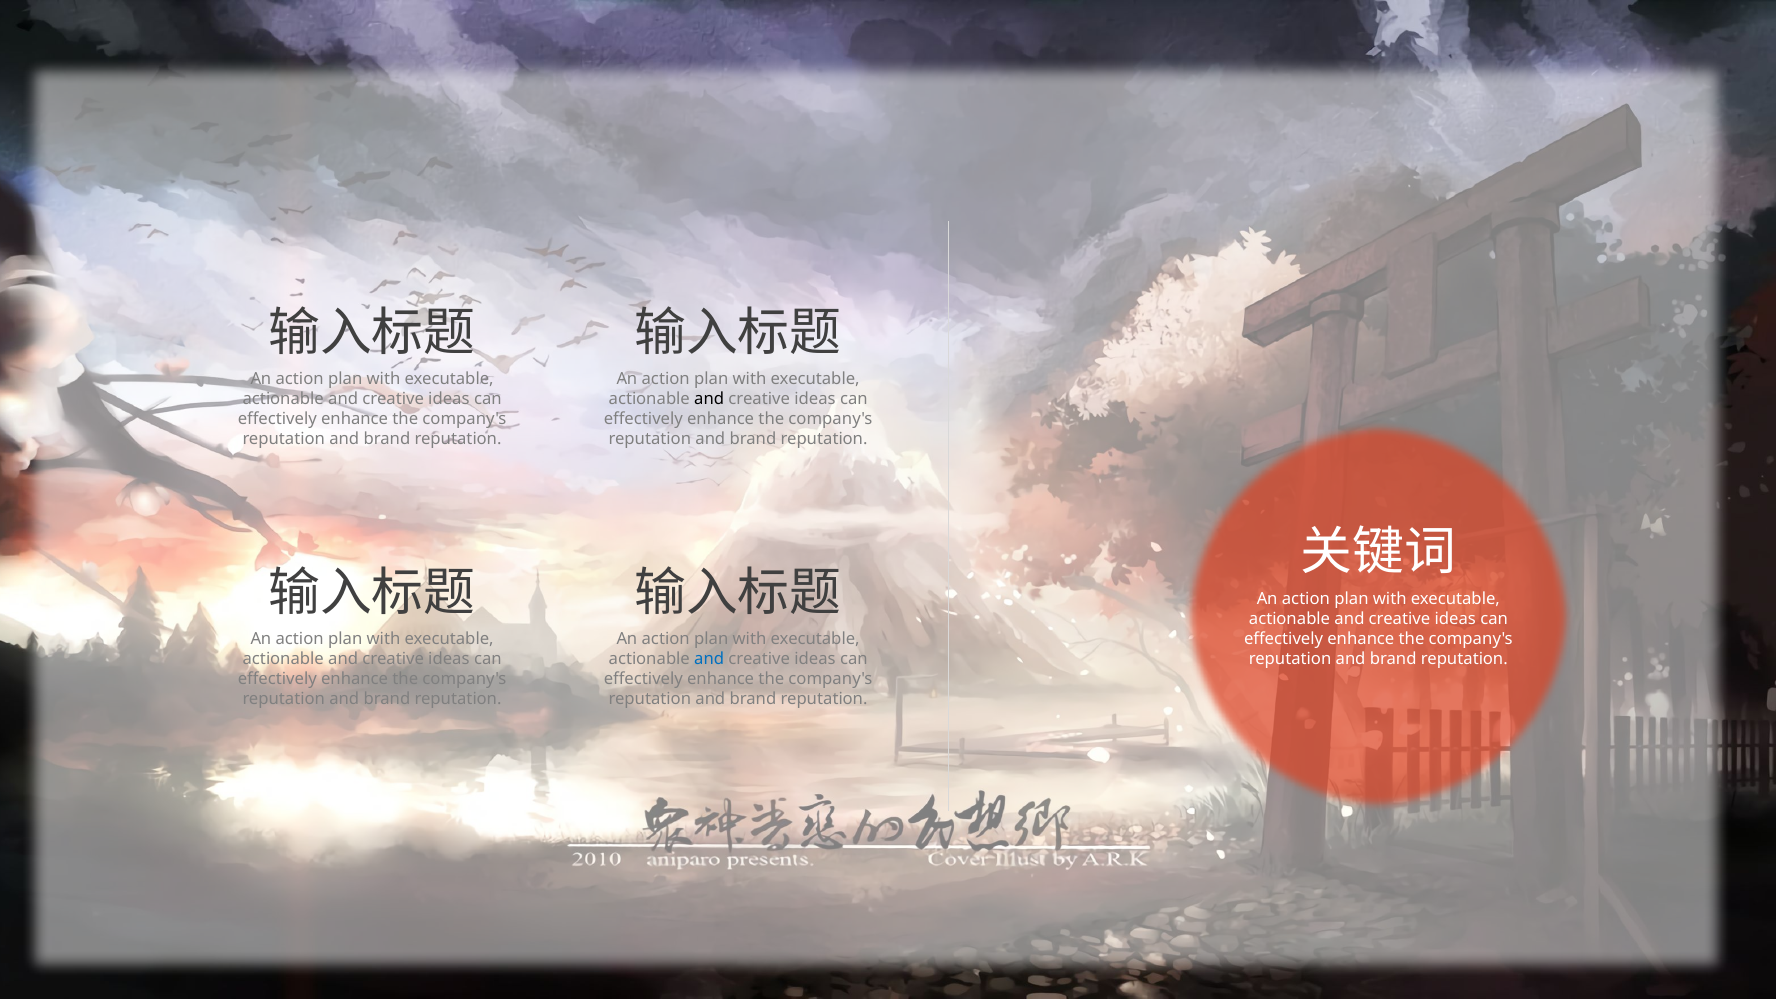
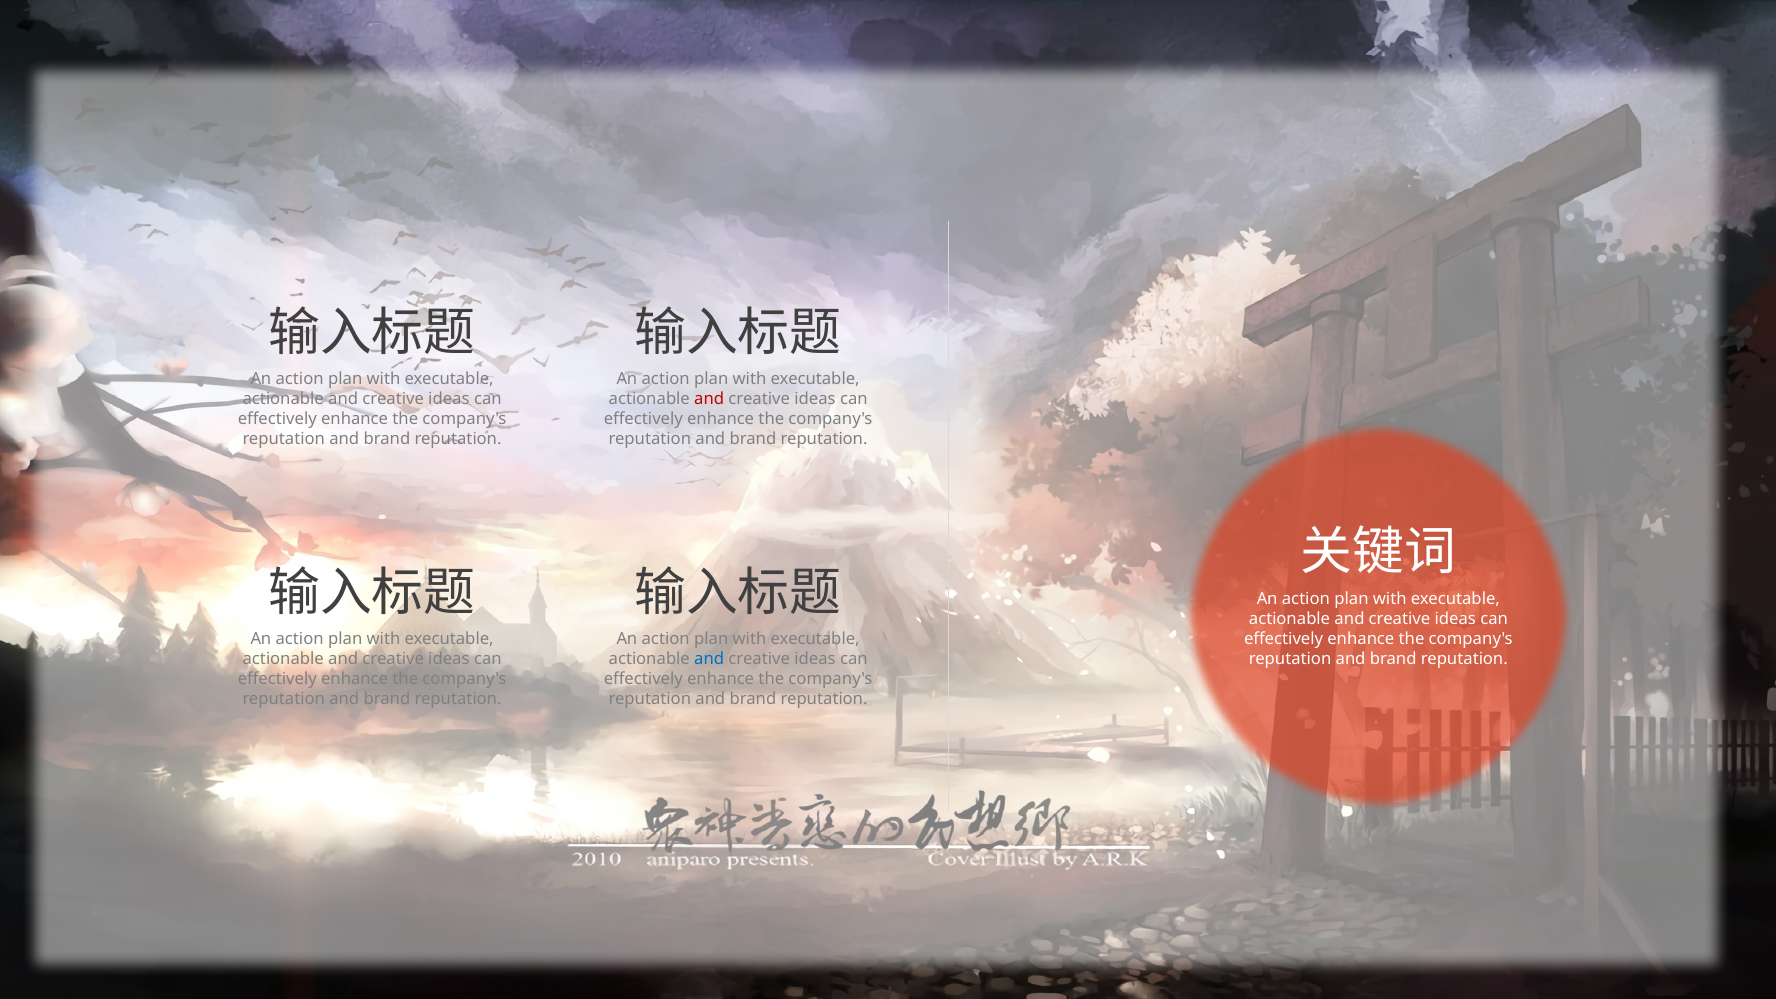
and at (709, 399) colour: black -> red
